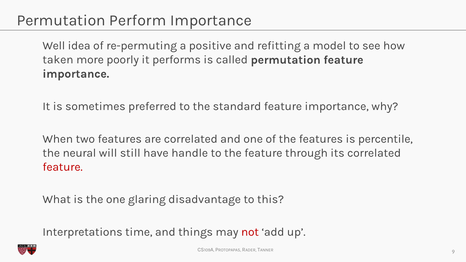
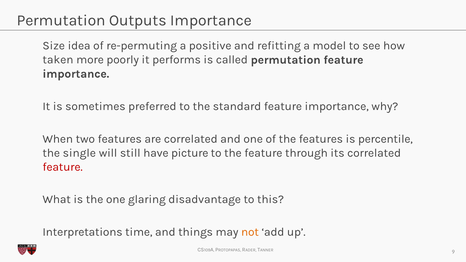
Perform: Perform -> Outputs
Well: Well -> Size
neural: neural -> single
handle: handle -> picture
not colour: red -> orange
